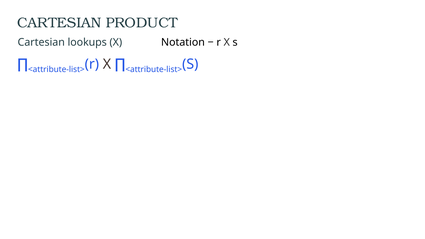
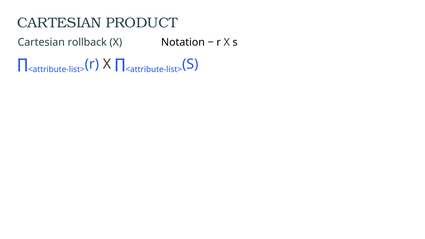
lookups: lookups -> rollback
